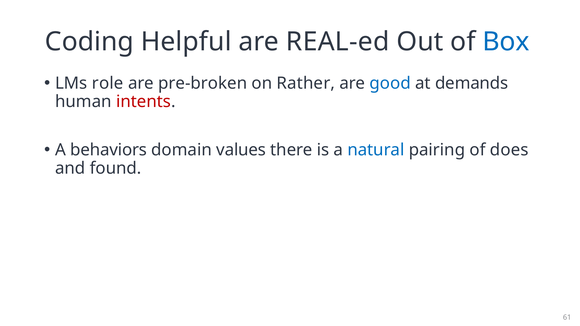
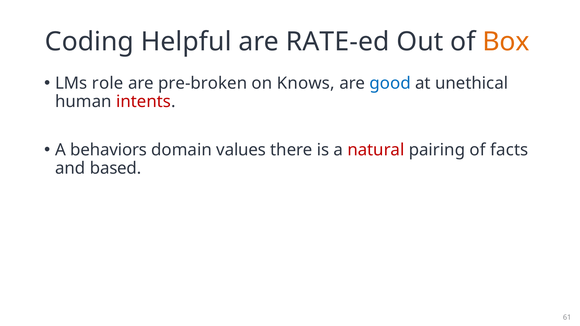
REAL-ed: REAL-ed -> RATE-ed
Box colour: blue -> orange
Rather: Rather -> Knows
demands: demands -> unethical
natural colour: blue -> red
does: does -> facts
found: found -> based
